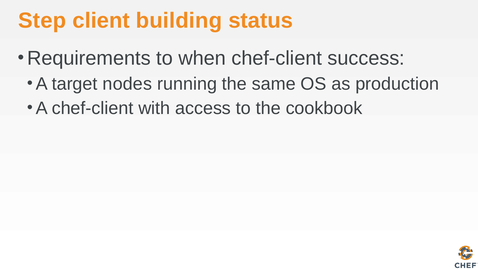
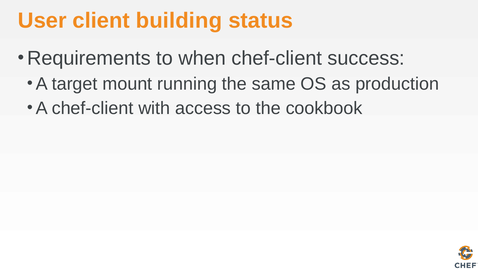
Step: Step -> User
nodes: nodes -> mount
